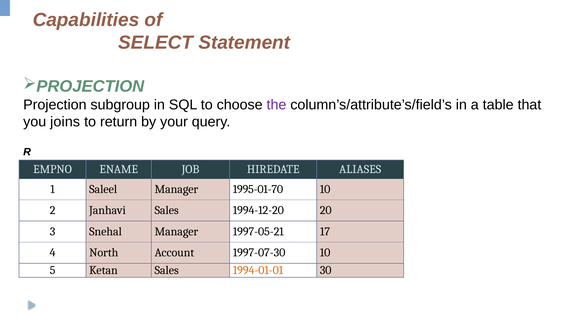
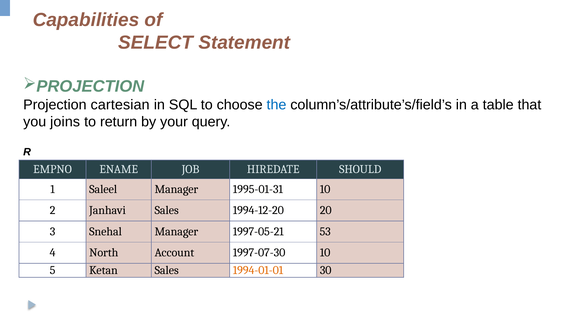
subgroup: subgroup -> cartesian
the colour: purple -> blue
ALIASES: ALIASES -> SHOULD
1995-01-70: 1995-01-70 -> 1995-01-31
17: 17 -> 53
